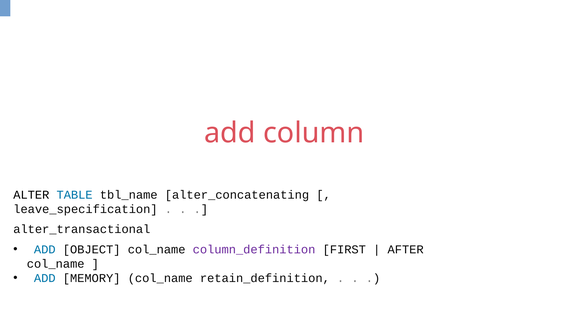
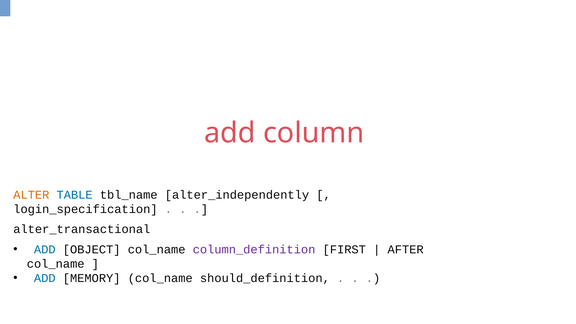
ALTER colour: black -> orange
alter_concatenating: alter_concatenating -> alter_independently
leave_specification: leave_specification -> login_specification
retain_definition: retain_definition -> should_definition
